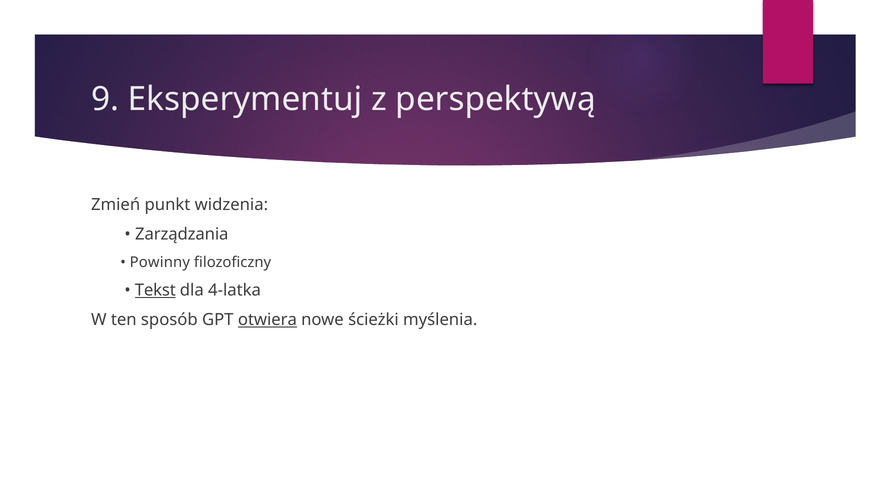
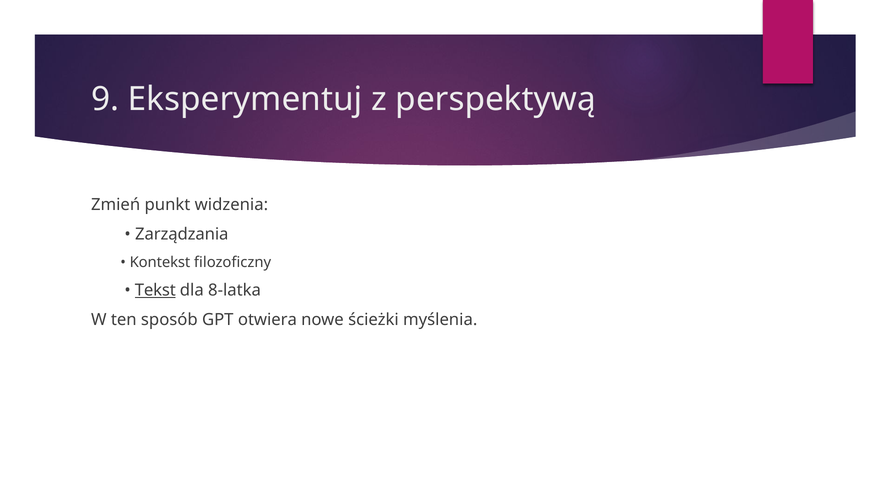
Powinny: Powinny -> Kontekst
4-latka: 4-latka -> 8-latka
otwiera underline: present -> none
